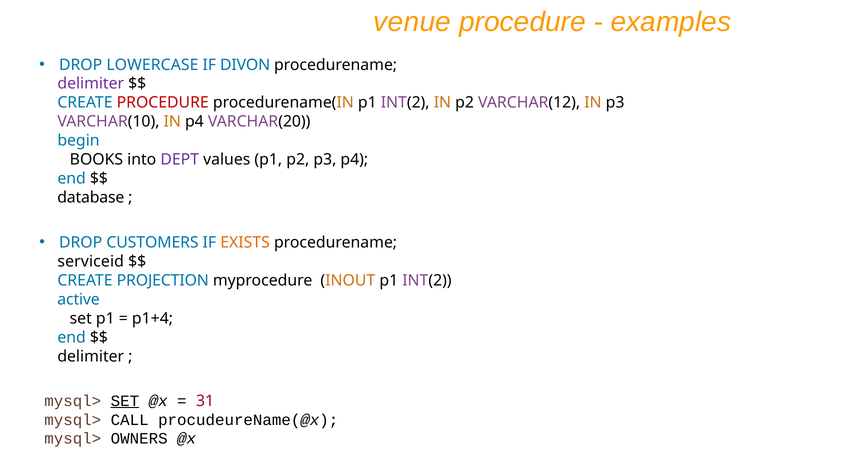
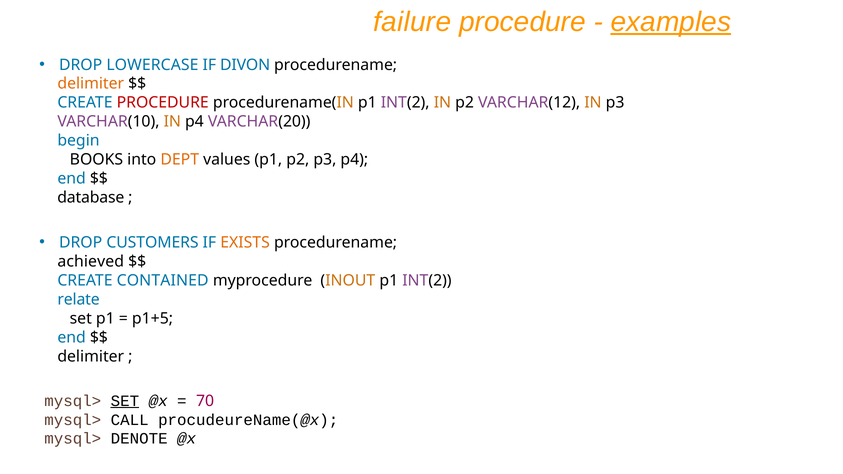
venue: venue -> failure
examples underline: none -> present
delimiter at (91, 84) colour: purple -> orange
DEPT colour: purple -> orange
serviceid: serviceid -> achieved
PROJECTION: PROJECTION -> CONTAINED
active: active -> relate
p1+4: p1+4 -> p1+5
31: 31 -> 70
OWNERS: OWNERS -> DENOTE
